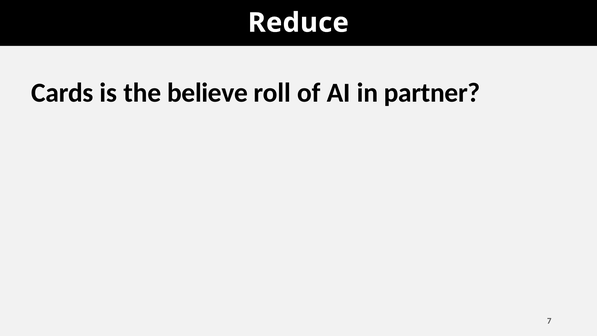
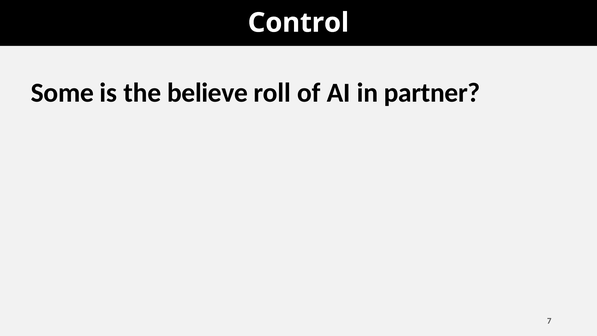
Reduce: Reduce -> Control
Cards: Cards -> Some
